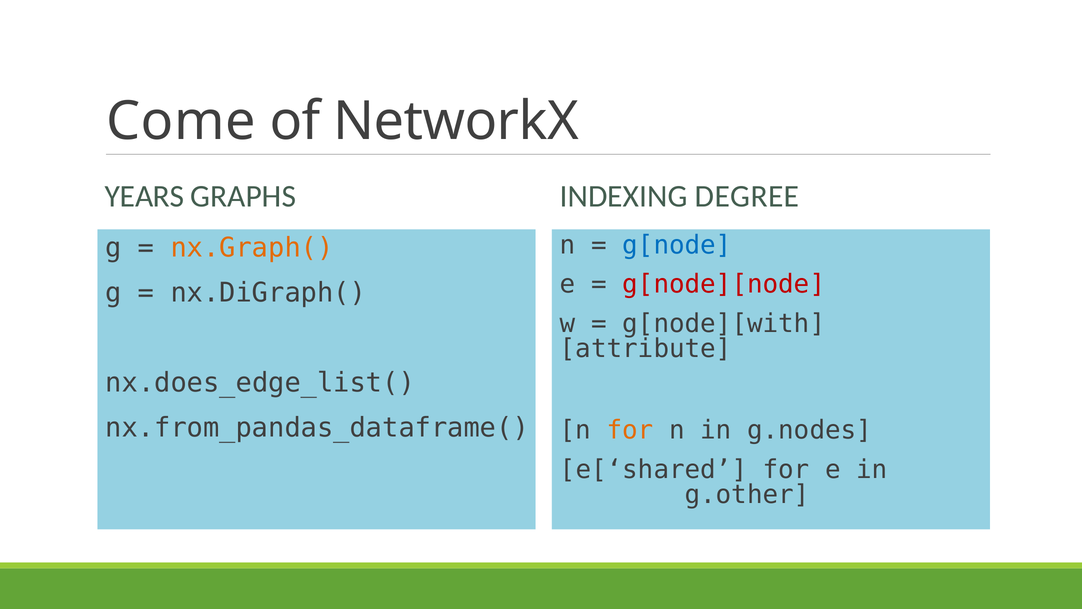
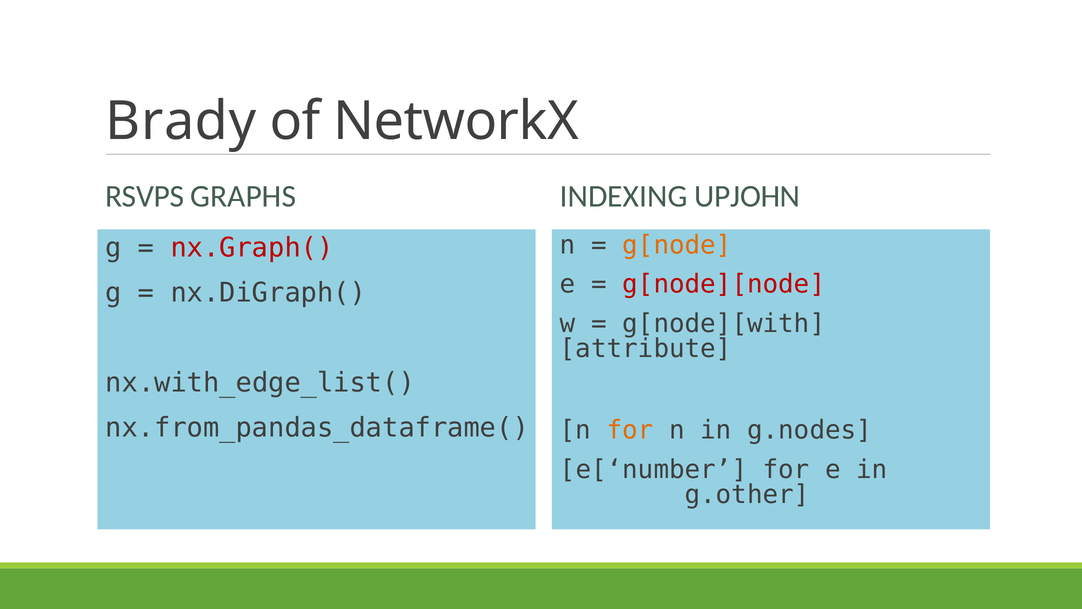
Come: Come -> Brady
YEARS: YEARS -> RSVPS
DEGREE: DEGREE -> UPJOHN
g[node colour: blue -> orange
nx.Graph( colour: orange -> red
nx.does_edge_list(: nx.does_edge_list( -> nx.with_edge_list(
e[‘shared: e[‘shared -> e[‘number
